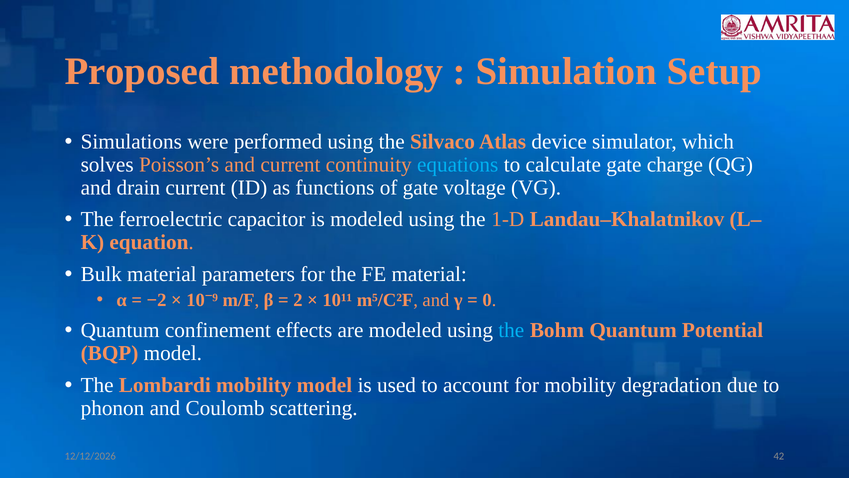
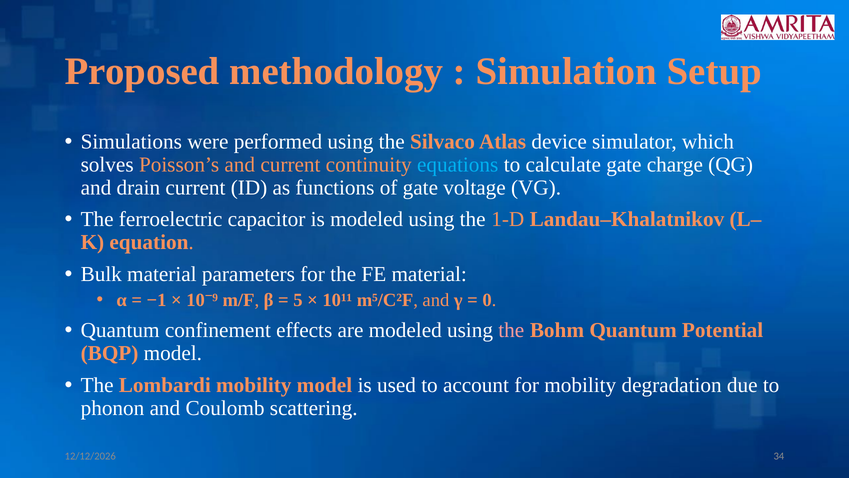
−2: −2 -> −1
2: 2 -> 5
the at (511, 330) colour: light blue -> pink
42: 42 -> 34
